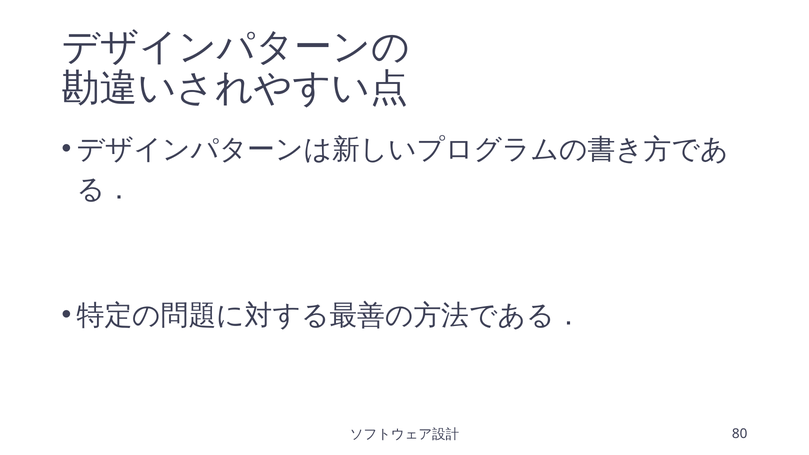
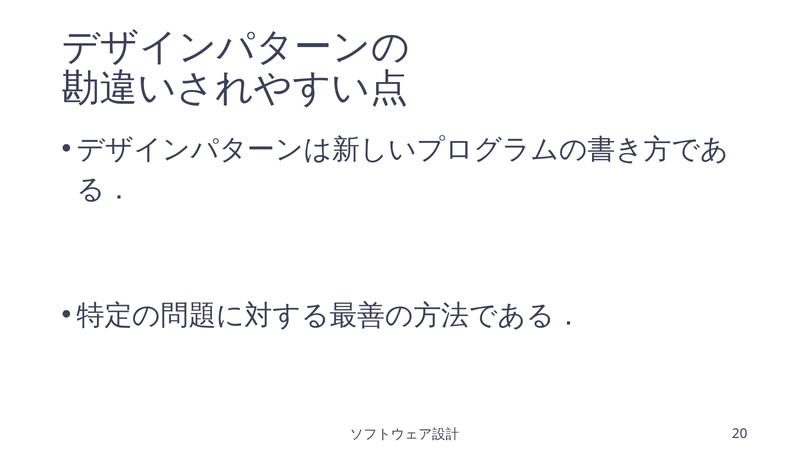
80: 80 -> 20
